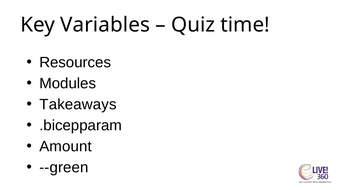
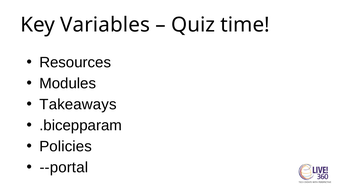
Amount: Amount -> Policies
--green: --green -> --portal
